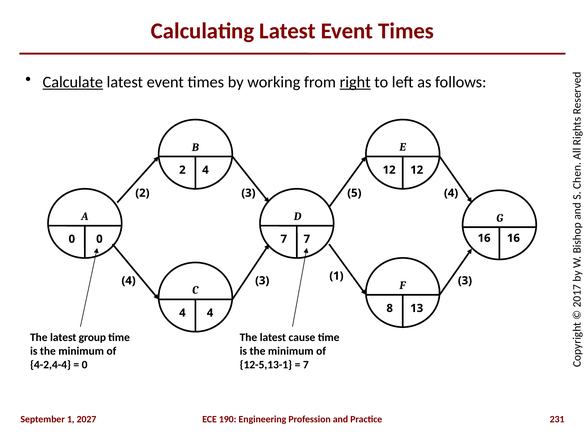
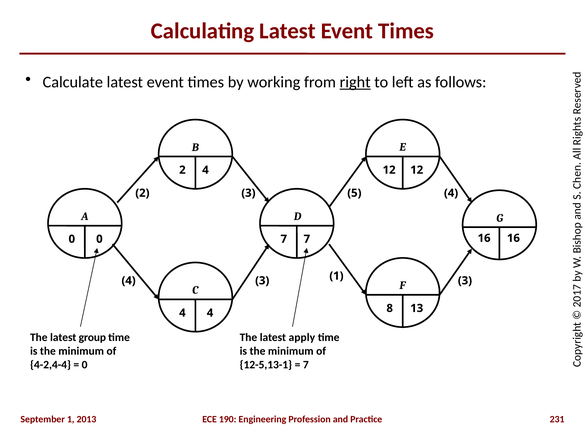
Calculate underline: present -> none
cause: cause -> apply
2027: 2027 -> 2013
